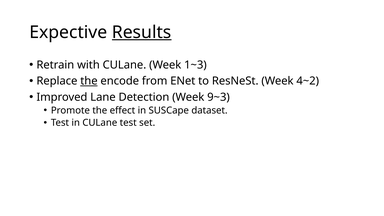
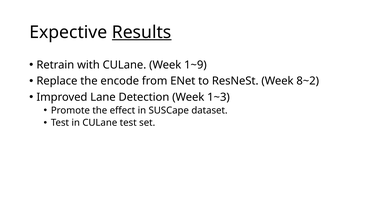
1~3: 1~3 -> 1~9
the at (89, 81) underline: present -> none
4~2: 4~2 -> 8~2
9~3: 9~3 -> 1~3
